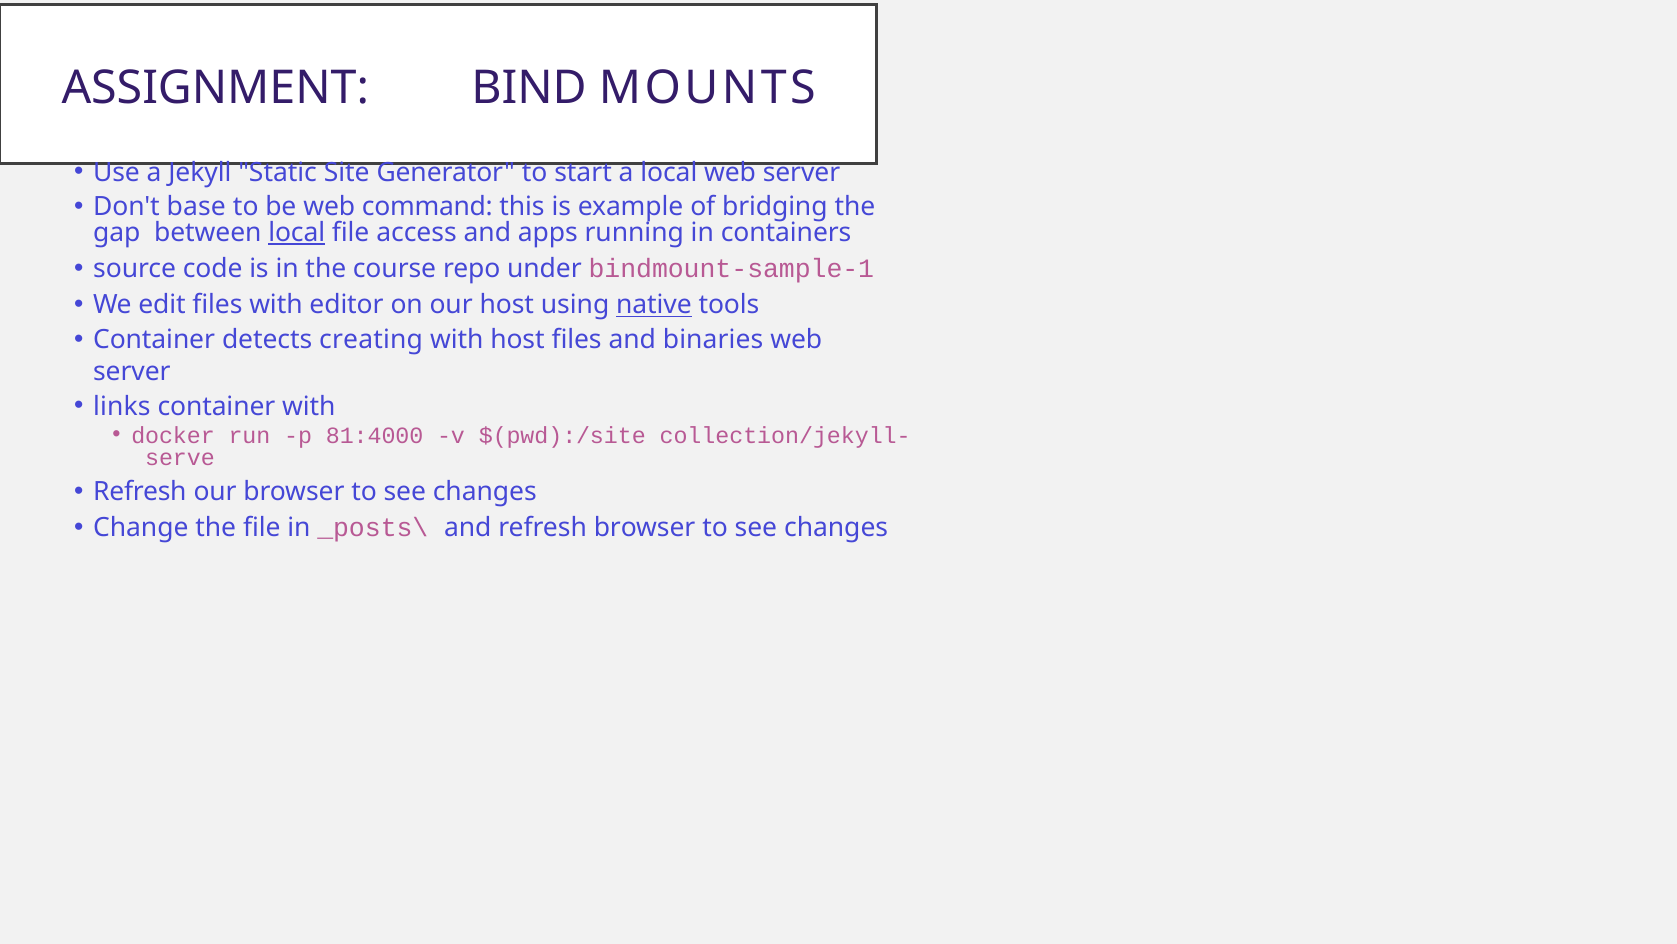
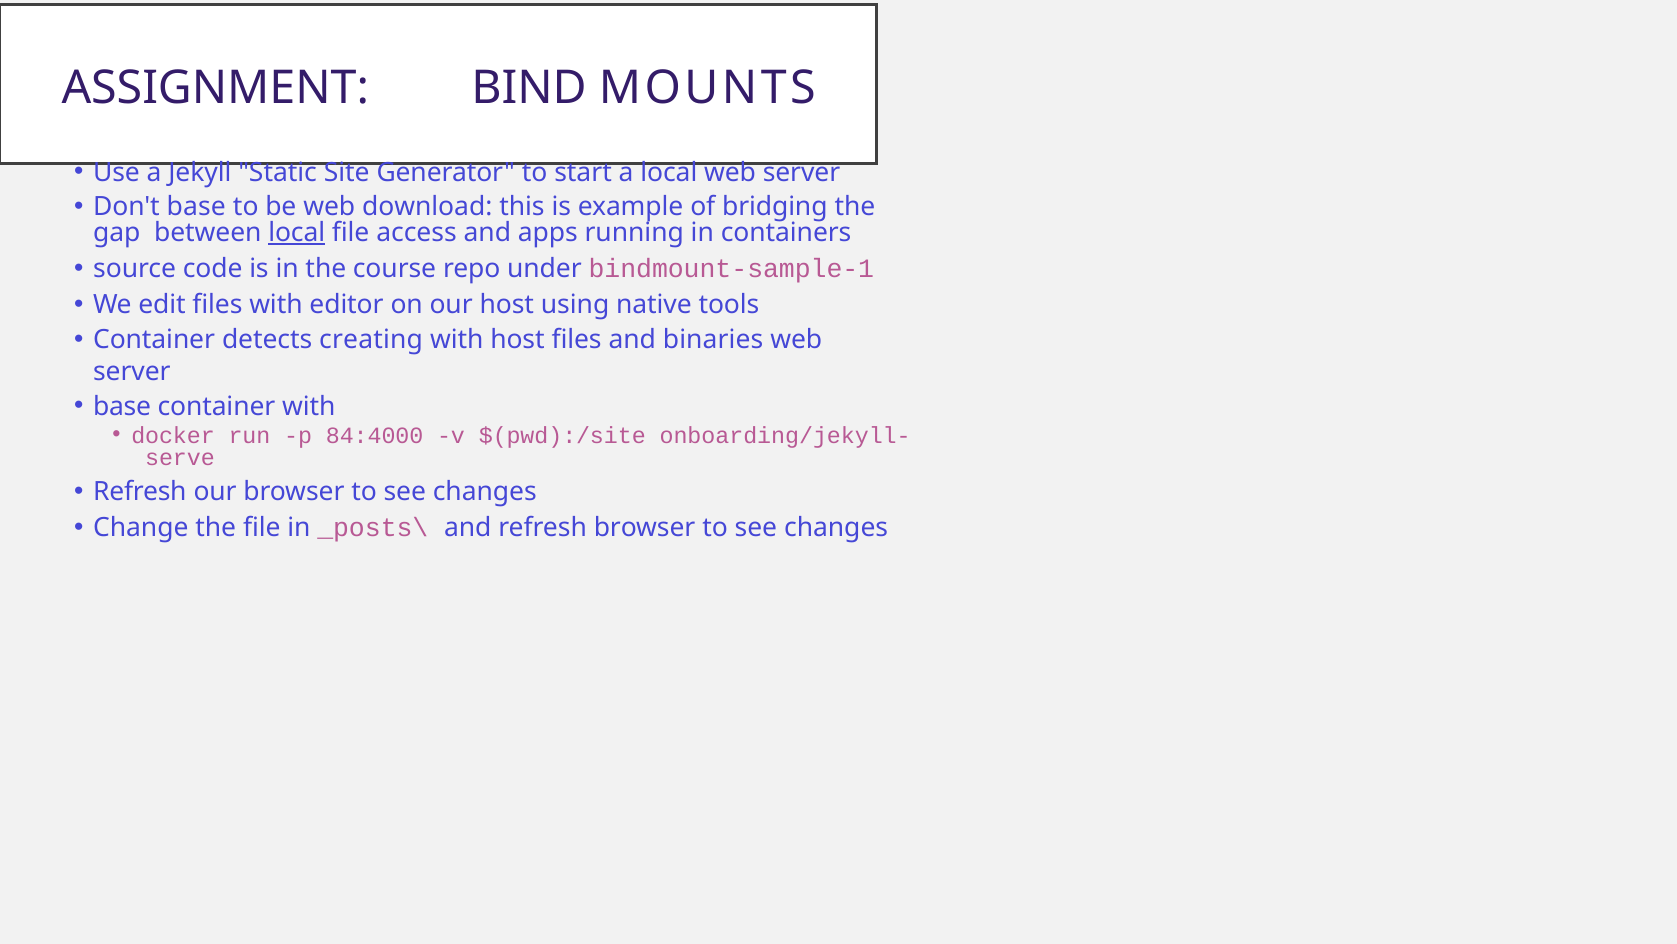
command: command -> download
native underline: present -> none
links at (122, 406): links -> base
81:4000: 81:4000 -> 84:4000
collection/jekyll-: collection/jekyll- -> onboarding/jekyll-
